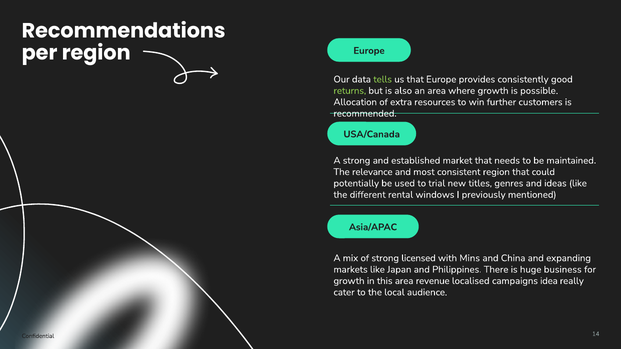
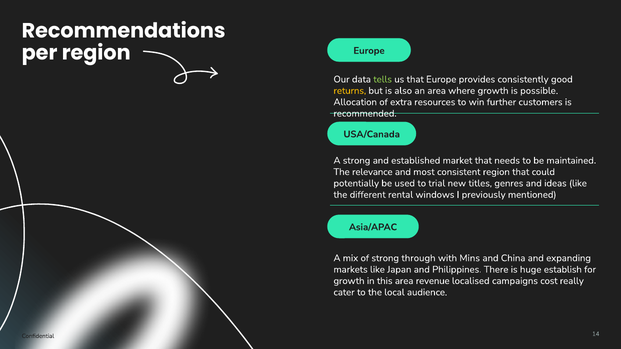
returns colour: light green -> yellow
licensed: licensed -> through
business: business -> establish
idea: idea -> cost
